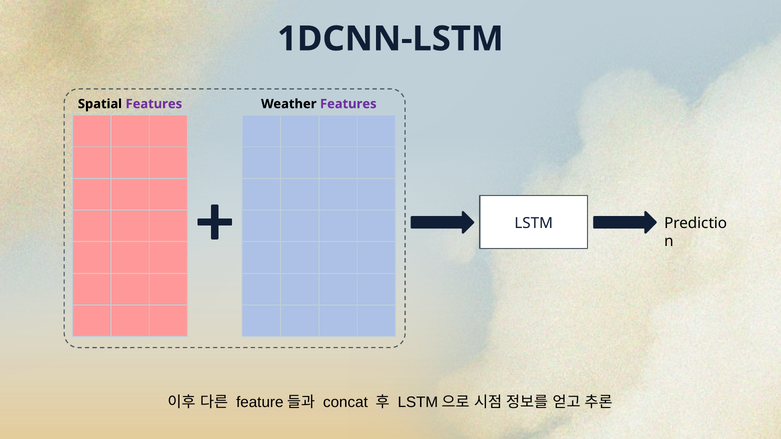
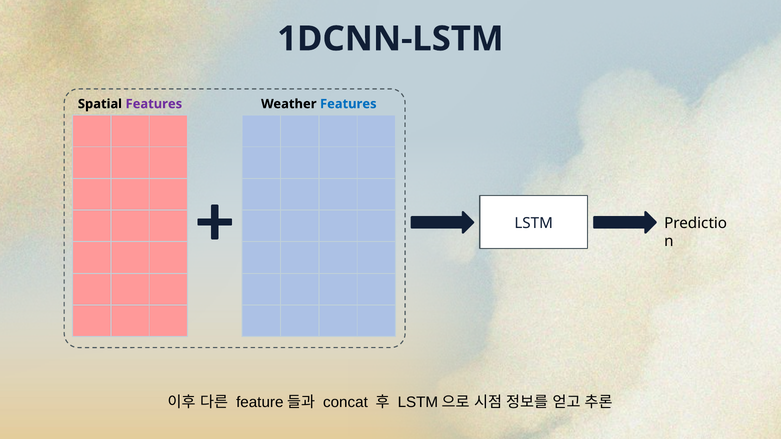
Features at (348, 104) colour: purple -> blue
